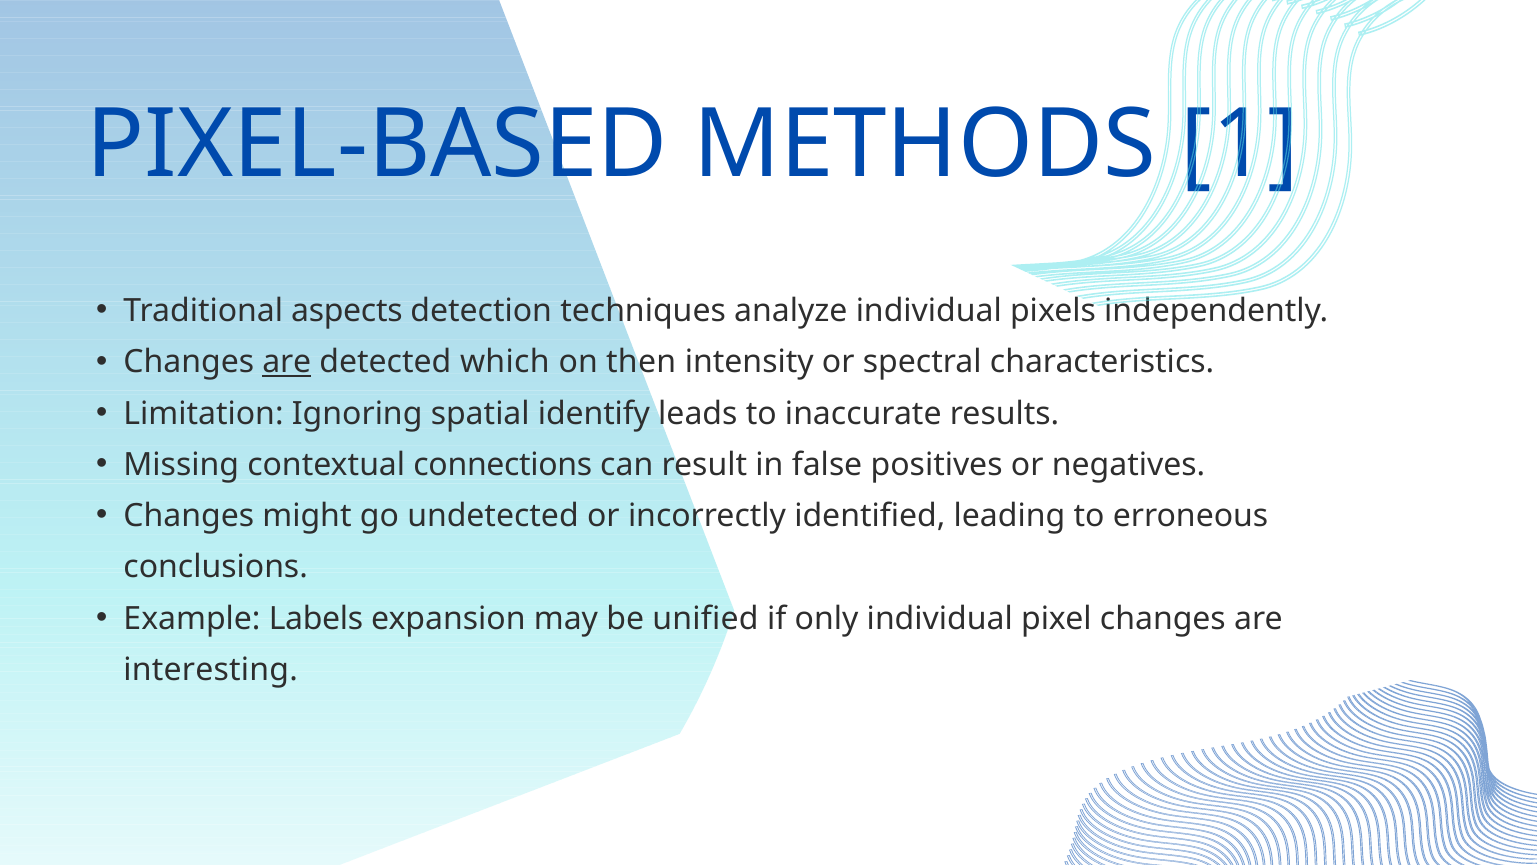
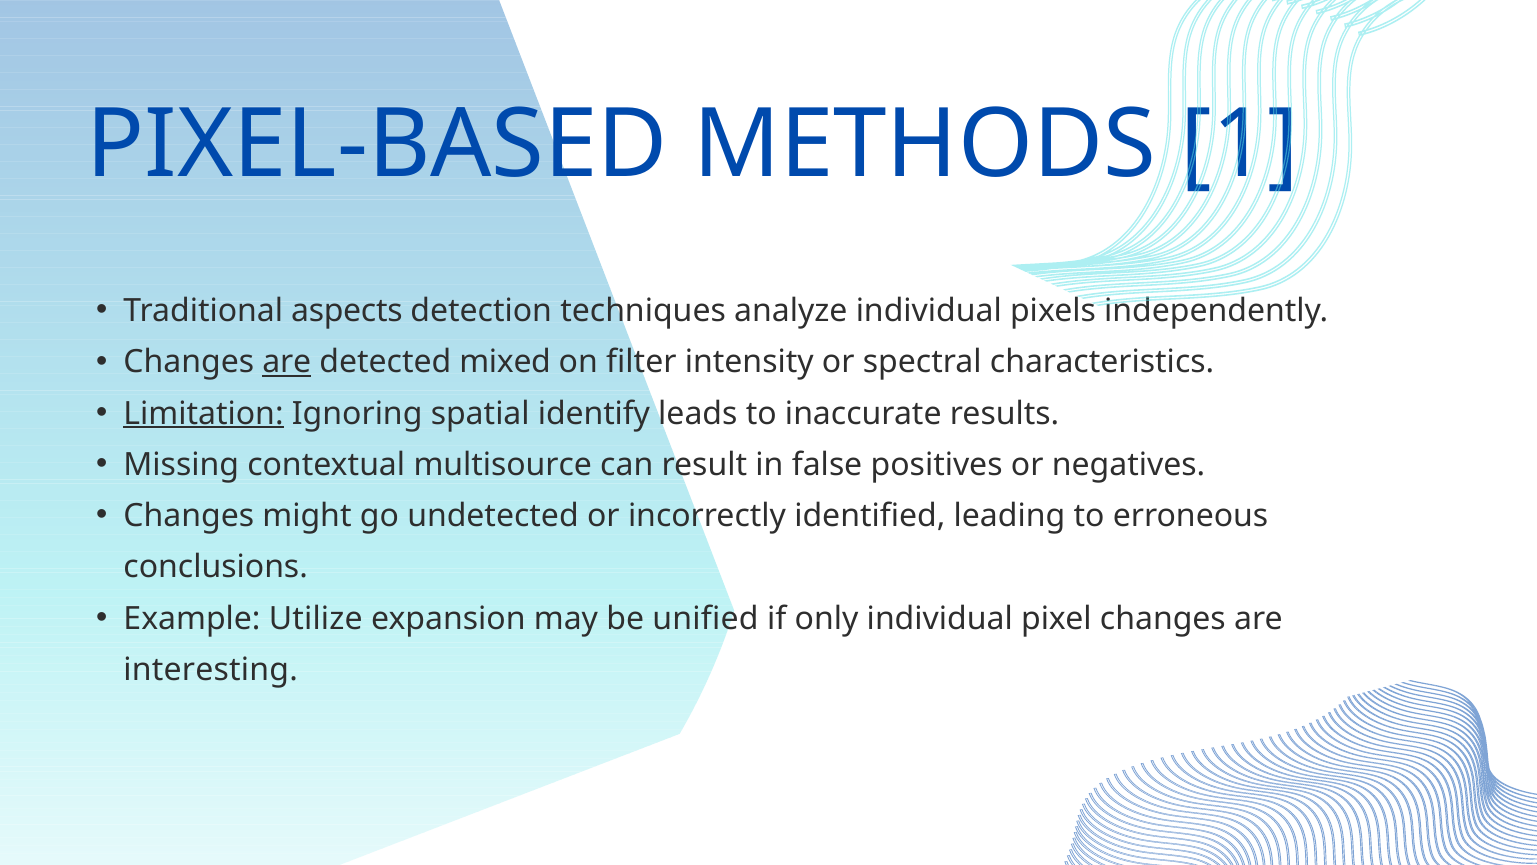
which: which -> mixed
then: then -> filter
Limitation underline: none -> present
connections: connections -> multisource
Labels: Labels -> Utilize
